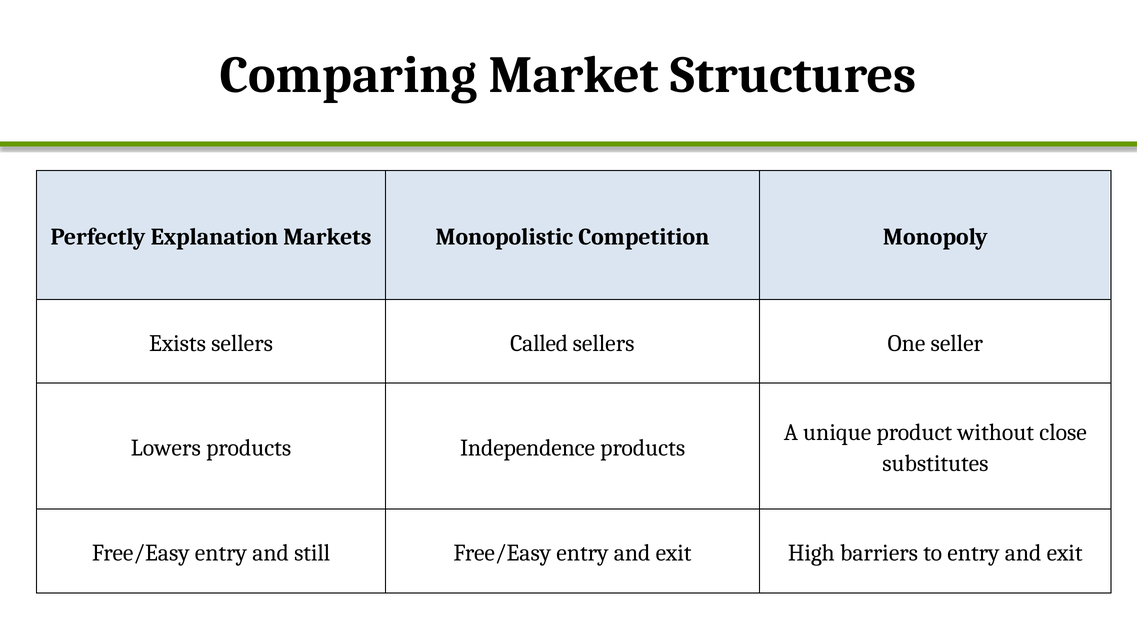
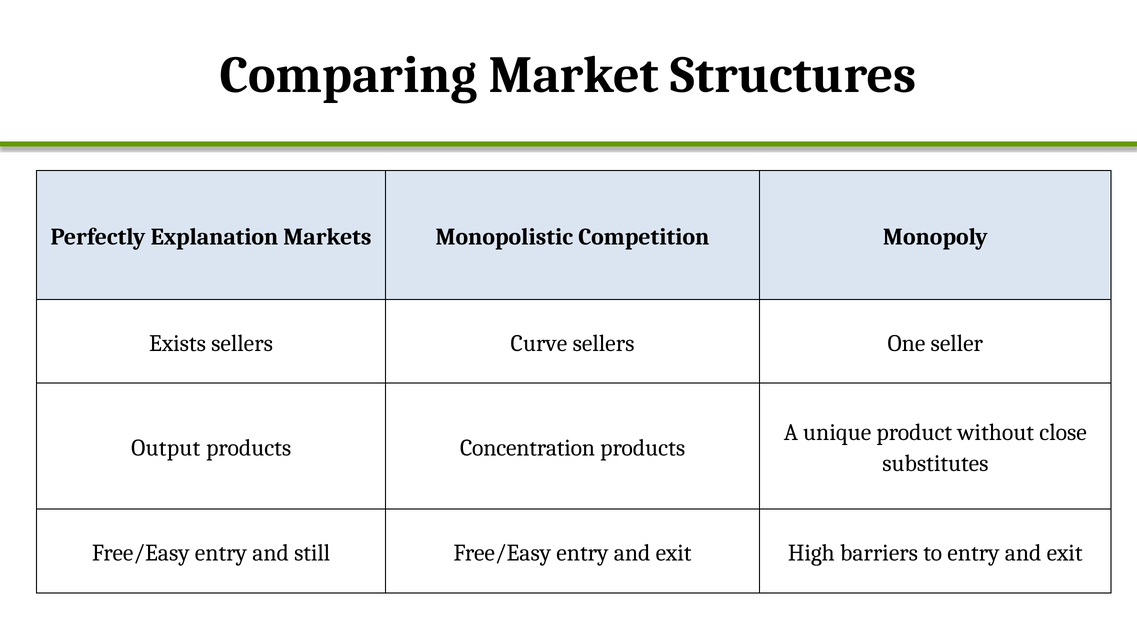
Called: Called -> Curve
Lowers: Lowers -> Output
Independence: Independence -> Concentration
